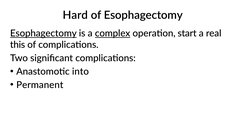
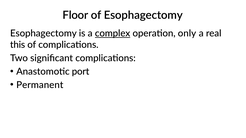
Hard: Hard -> Floor
Esophagectomy at (43, 33) underline: present -> none
start: start -> only
into: into -> port
